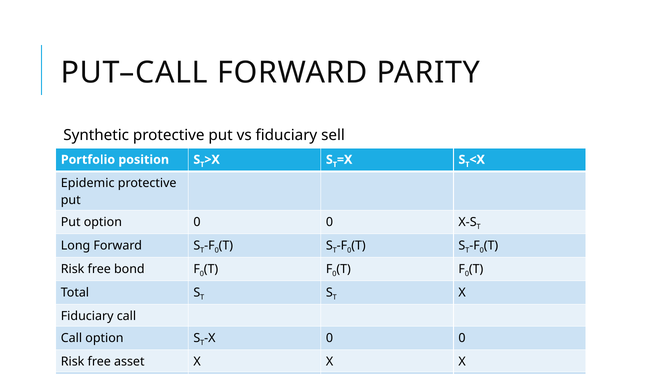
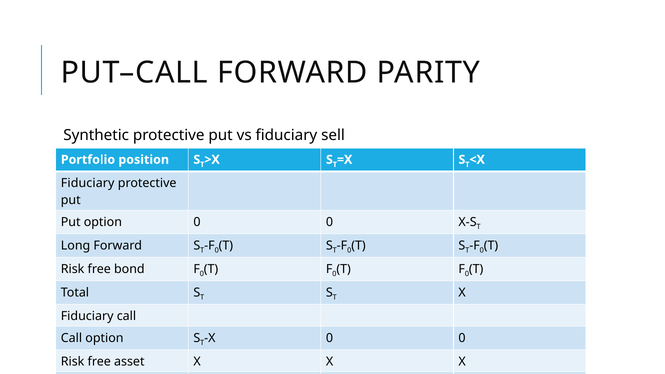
Epidemic at (88, 183): Epidemic -> Fiduciary
